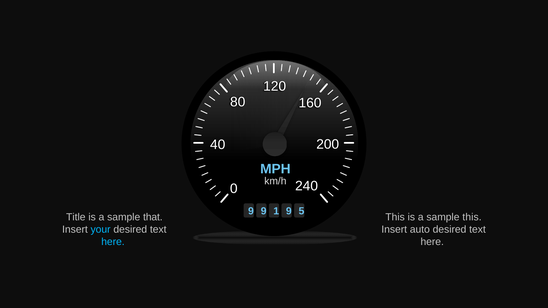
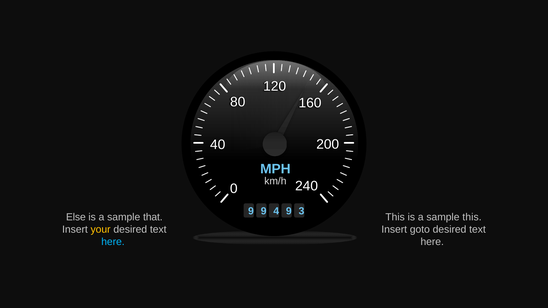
1: 1 -> 4
5: 5 -> 3
Title: Title -> Else
your colour: light blue -> yellow
auto: auto -> goto
